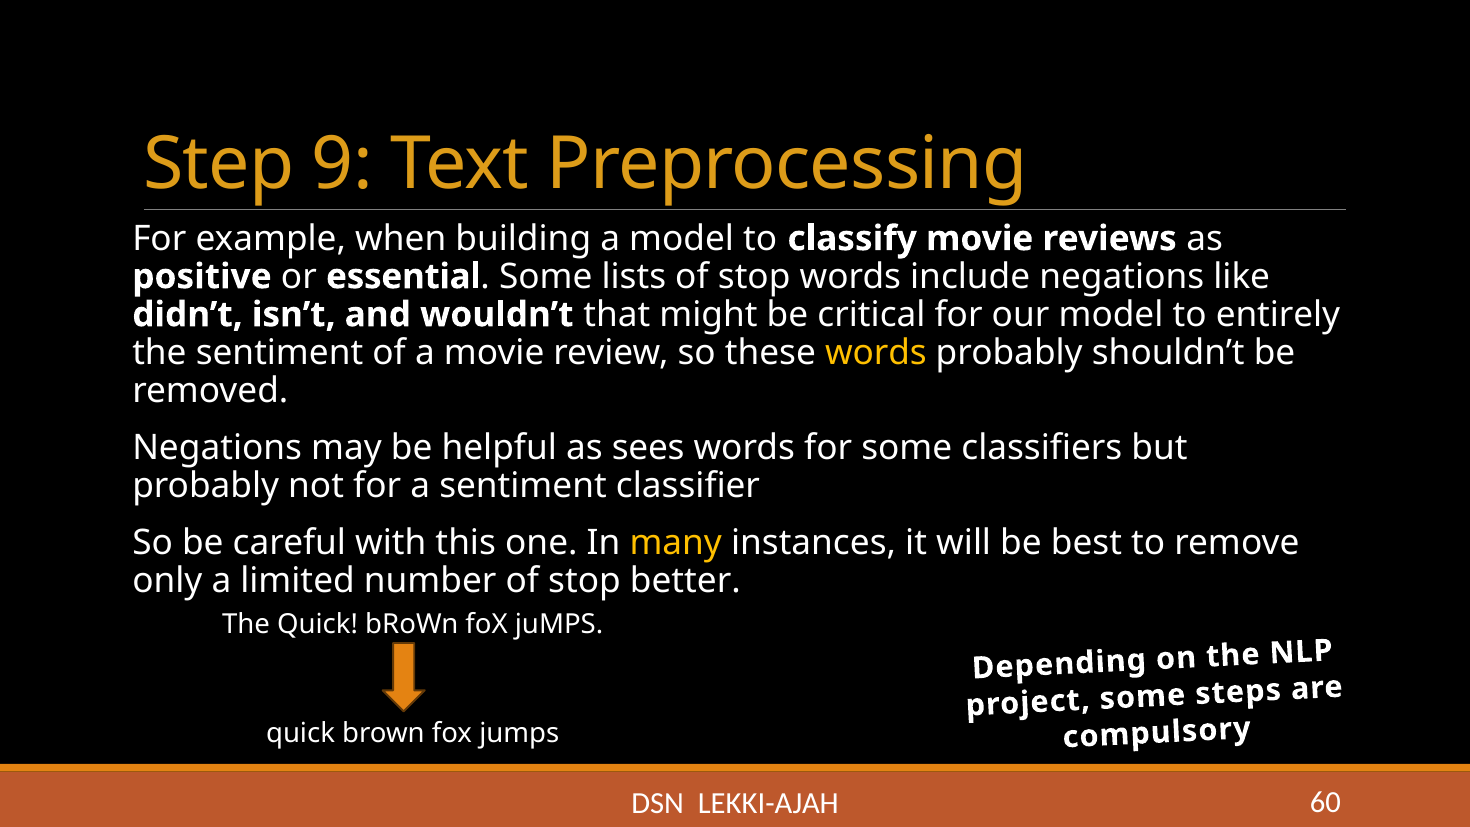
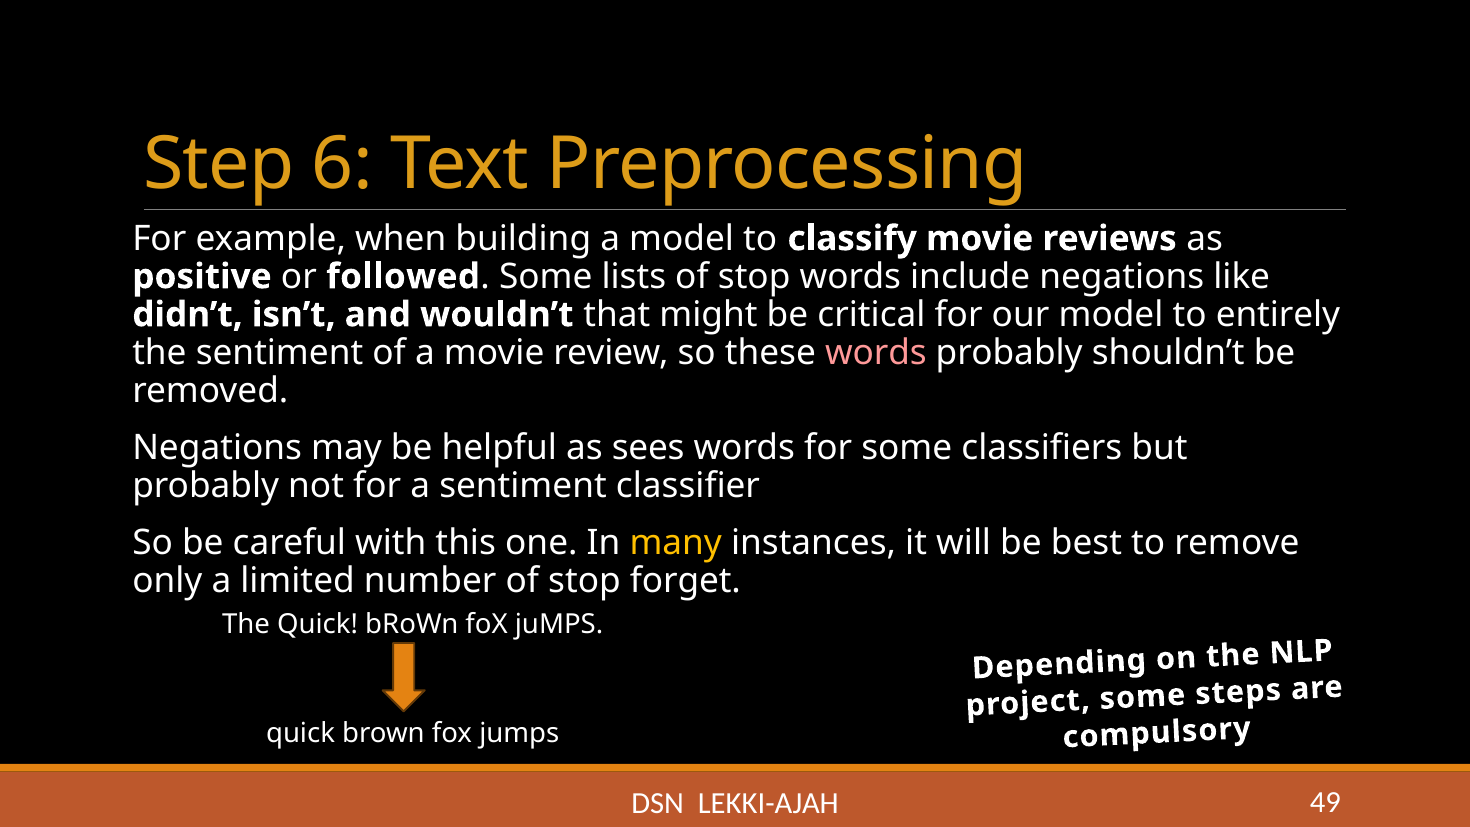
9: 9 -> 6
essential: essential -> followed
words at (876, 353) colour: yellow -> pink
better: better -> forget
60: 60 -> 49
